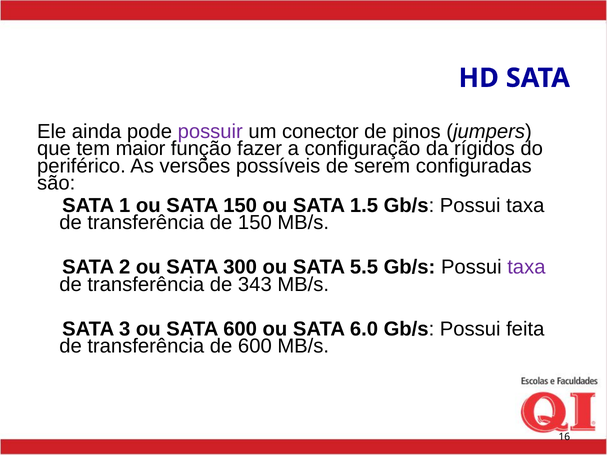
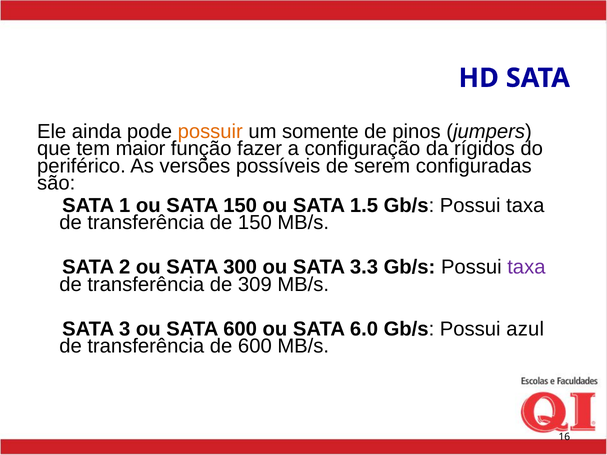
possuir colour: purple -> orange
conector: conector -> somente
5.5: 5.5 -> 3.3
343: 343 -> 309
feita: feita -> azul
